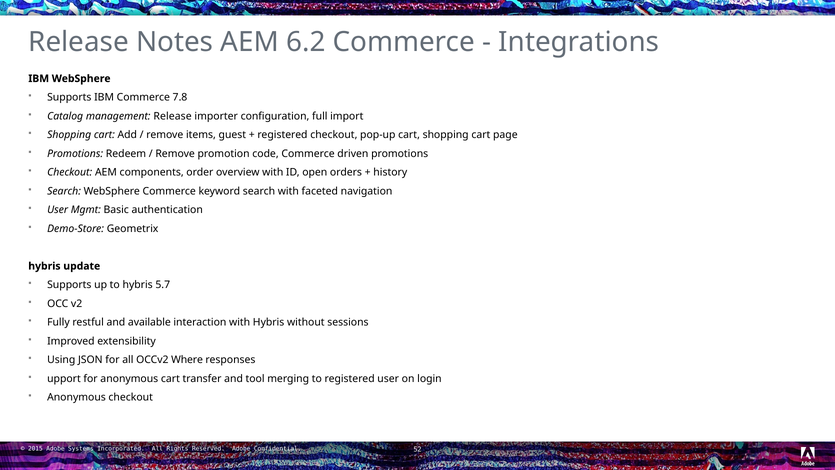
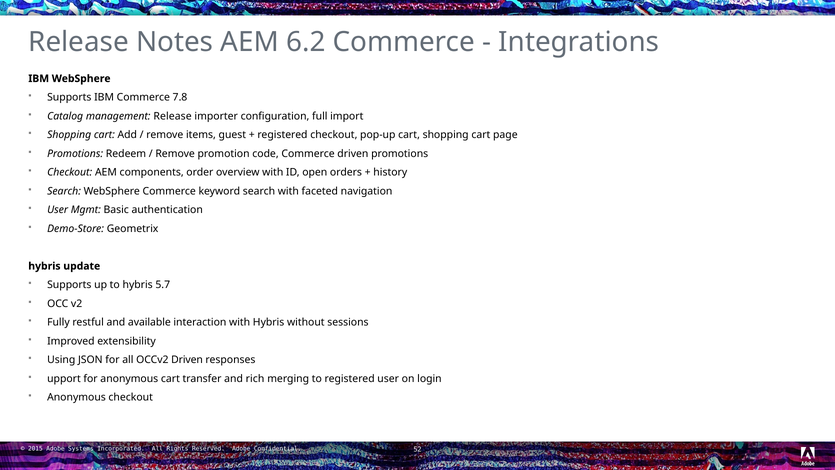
OCCv2 Where: Where -> Driven
tool: tool -> rich
